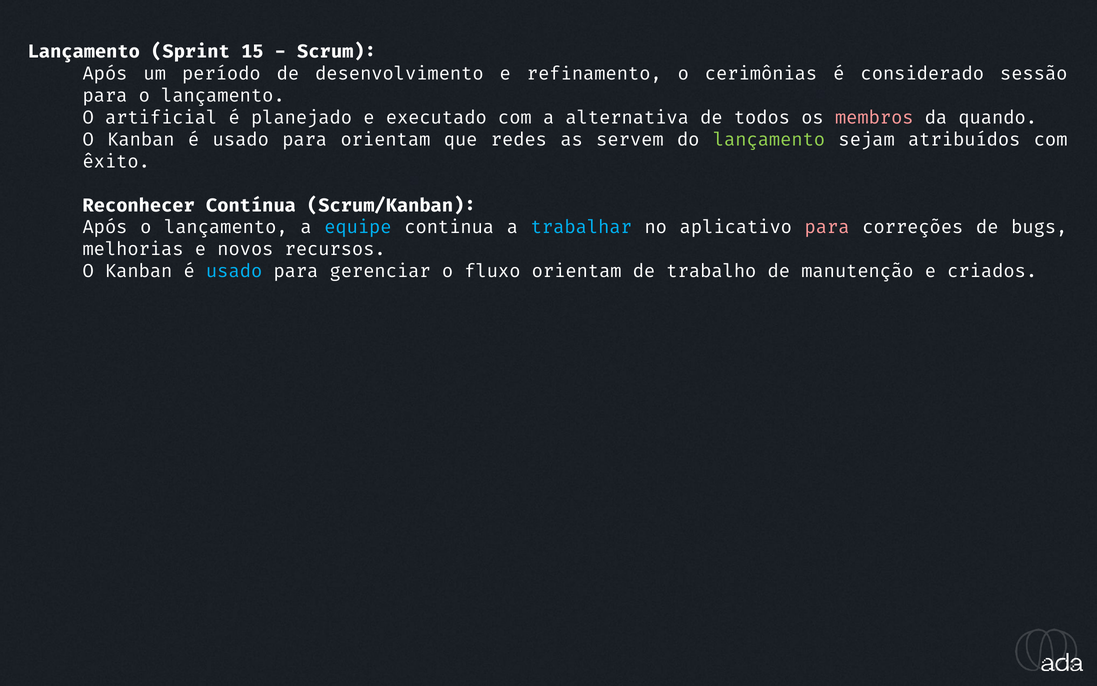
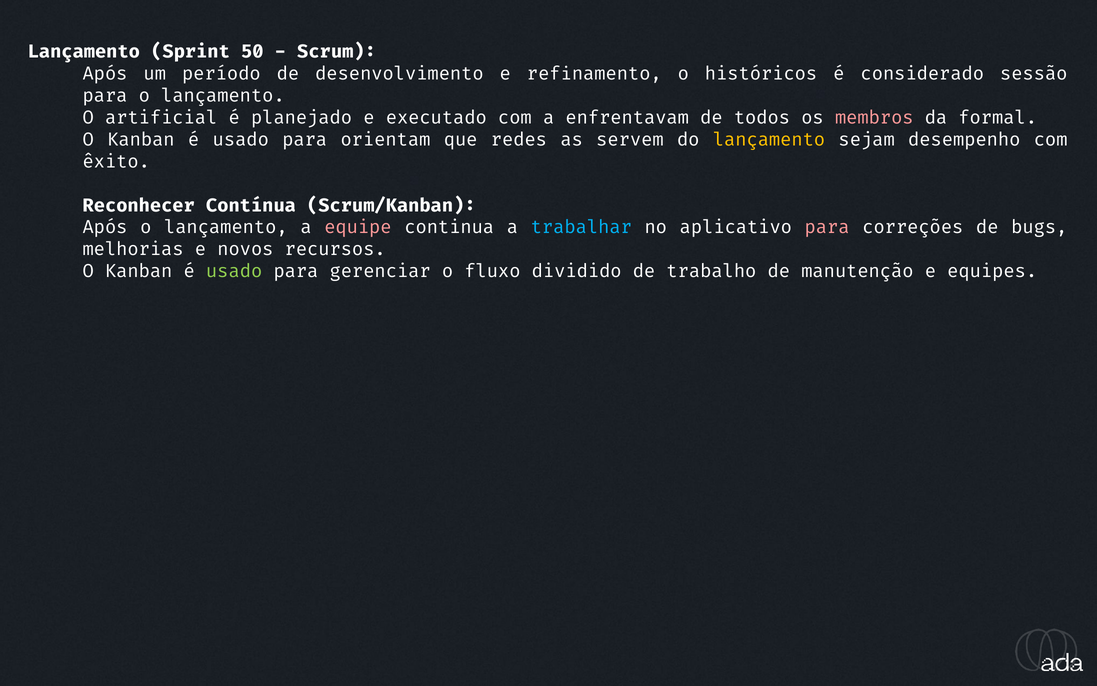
15: 15 -> 50
cerimônias: cerimônias -> históricos
alternativa: alternativa -> enfrentavam
quando: quando -> formal
lançamento at (769, 140) colour: light green -> yellow
atribuídos: atribuídos -> desempenho
equipe colour: light blue -> pink
usado at (234, 271) colour: light blue -> light green
fluxo orientam: orientam -> dividido
criados: criados -> equipes
